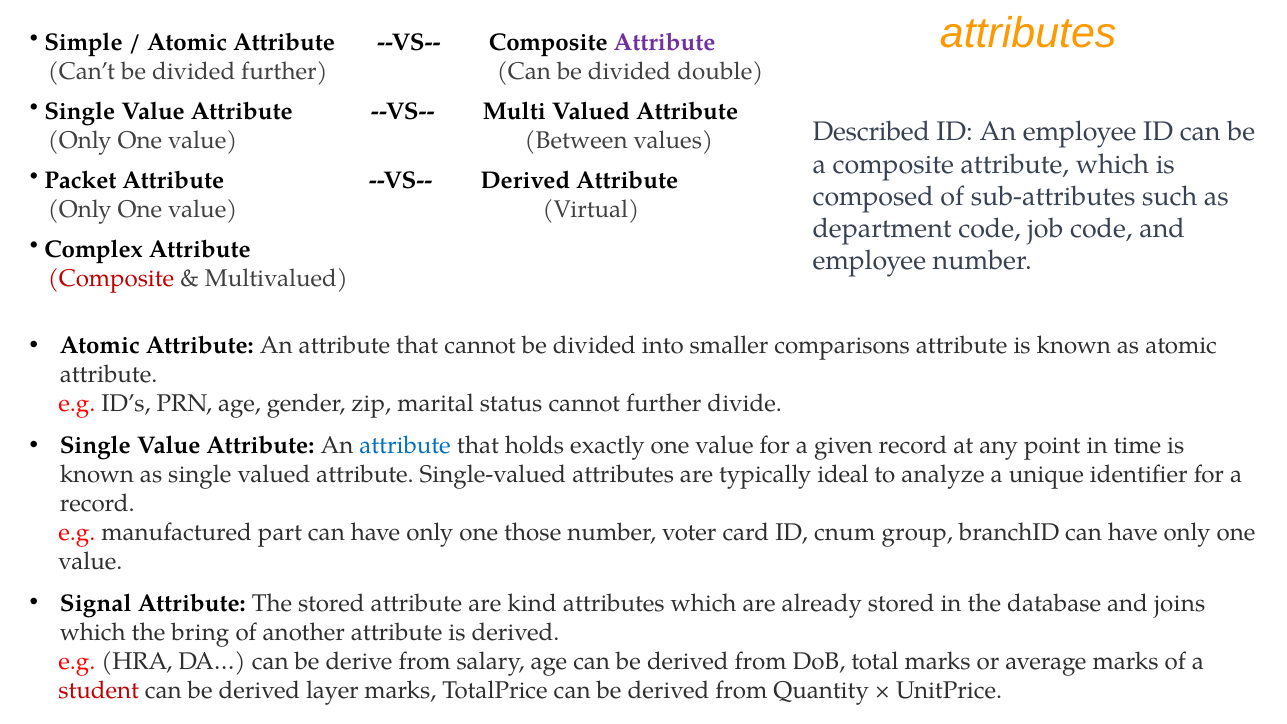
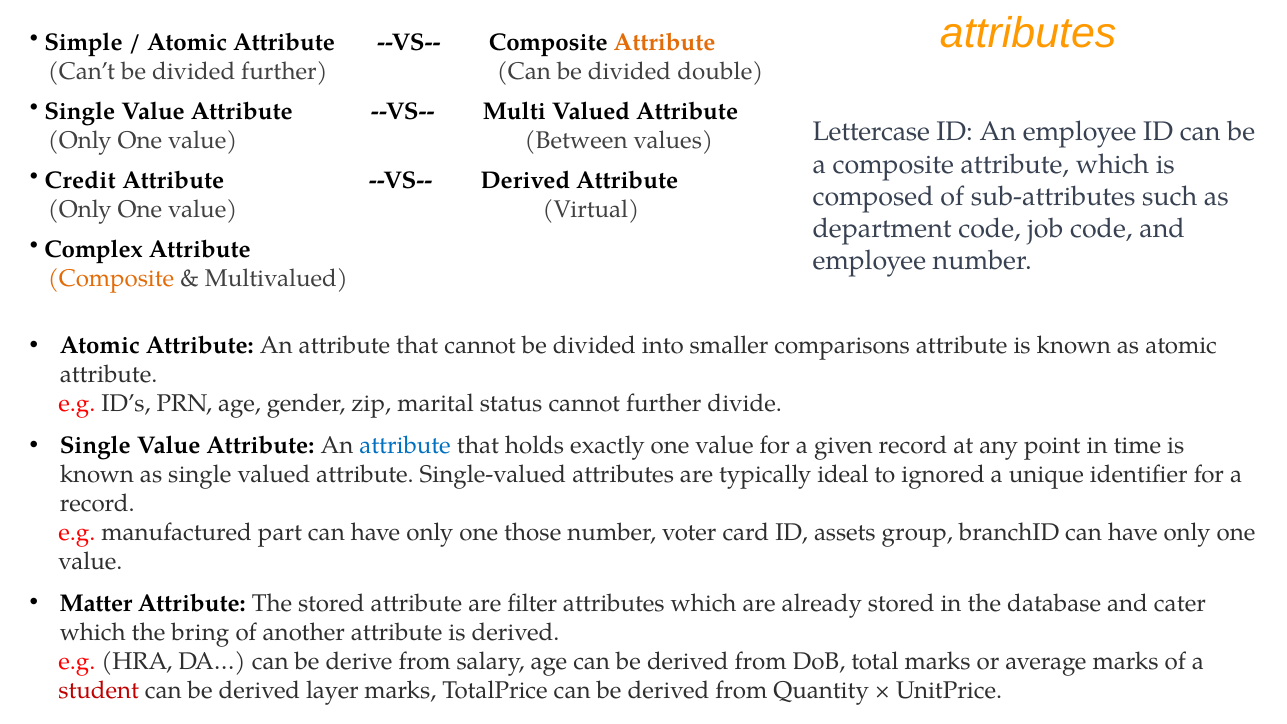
Attribute at (665, 42) colour: purple -> orange
Described: Described -> Lettercase
Packet: Packet -> Credit
Composite at (111, 279) colour: red -> orange
analyze: analyze -> ignored
cnum: cnum -> assets
Signal: Signal -> Matter
kind: kind -> filter
joins: joins -> cater
